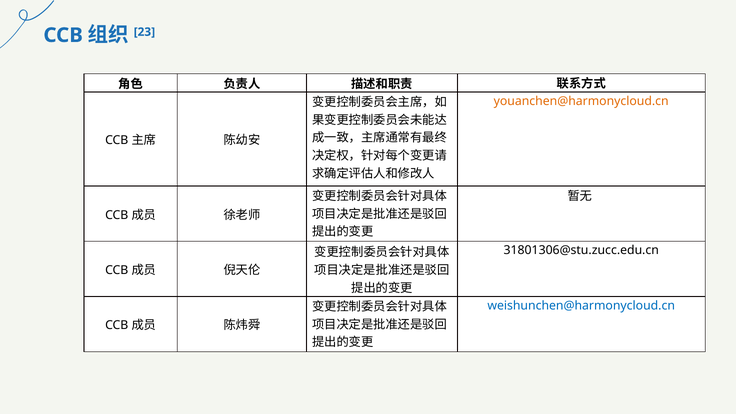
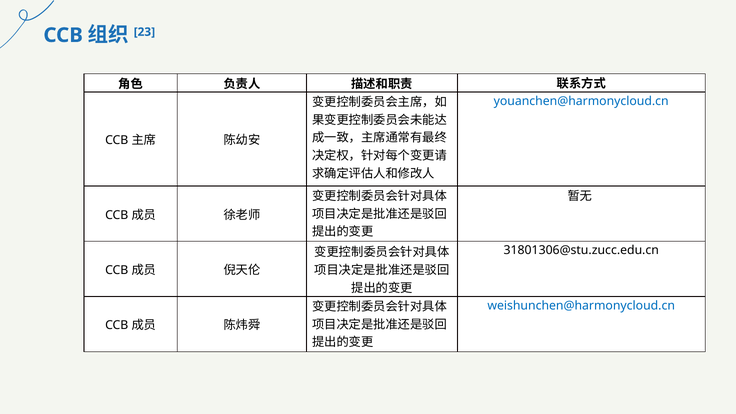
youanchen@harmonycloud.cn colour: orange -> blue
